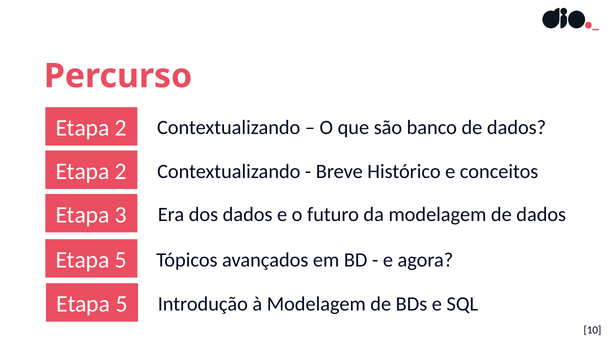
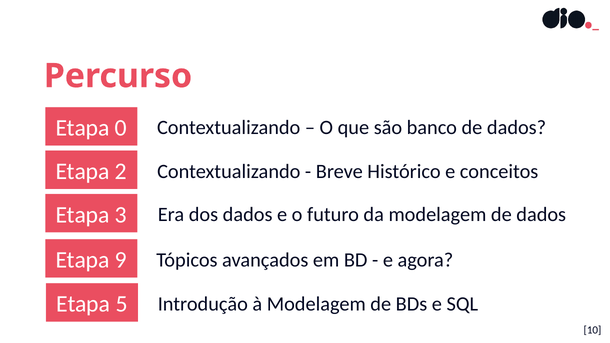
2 at (121, 128): 2 -> 0
5 at (121, 260): 5 -> 9
